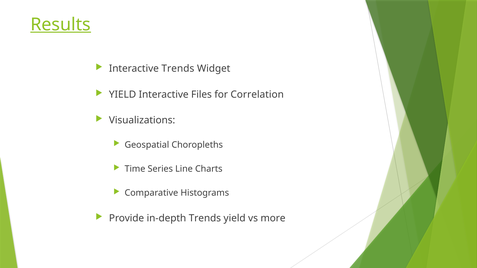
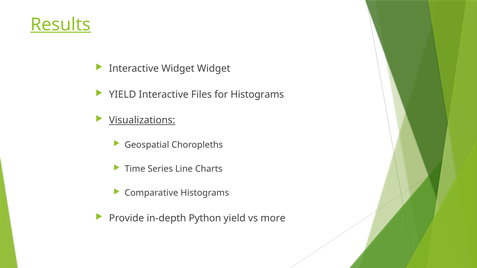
Interactive Trends: Trends -> Widget
for Correlation: Correlation -> Histograms
Visualizations underline: none -> present
in-depth Trends: Trends -> Python
